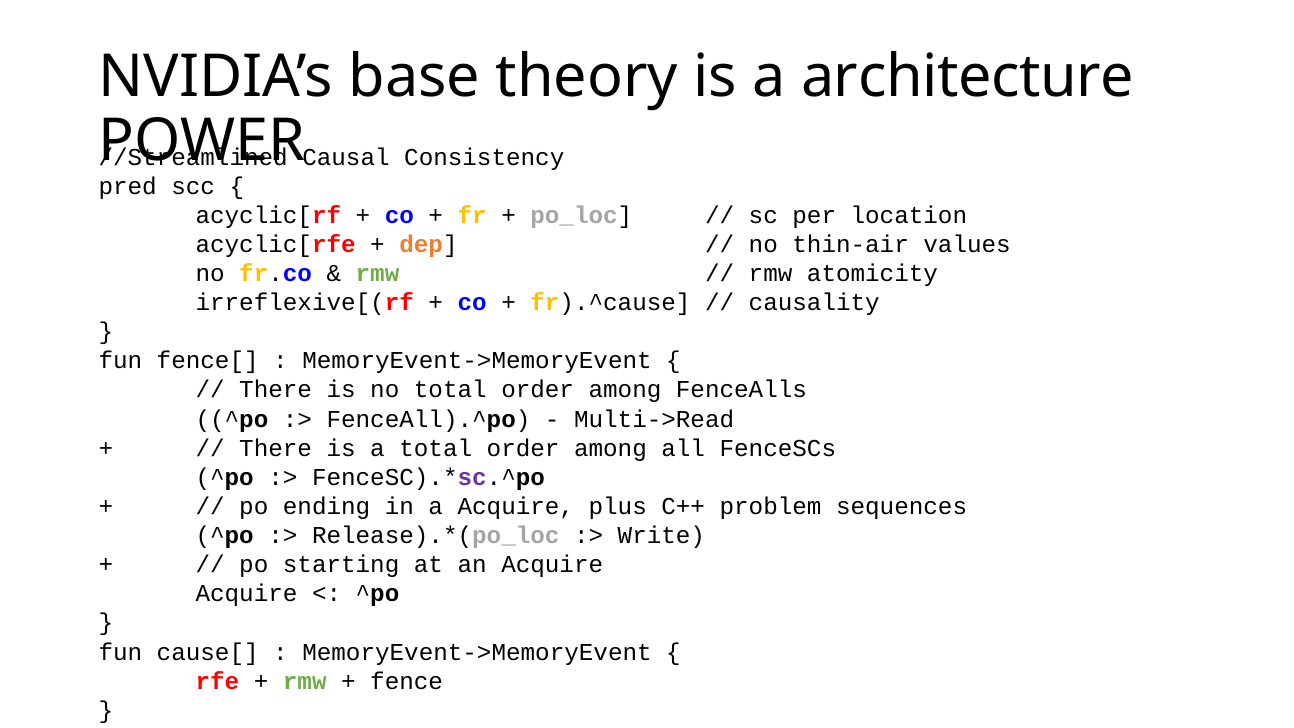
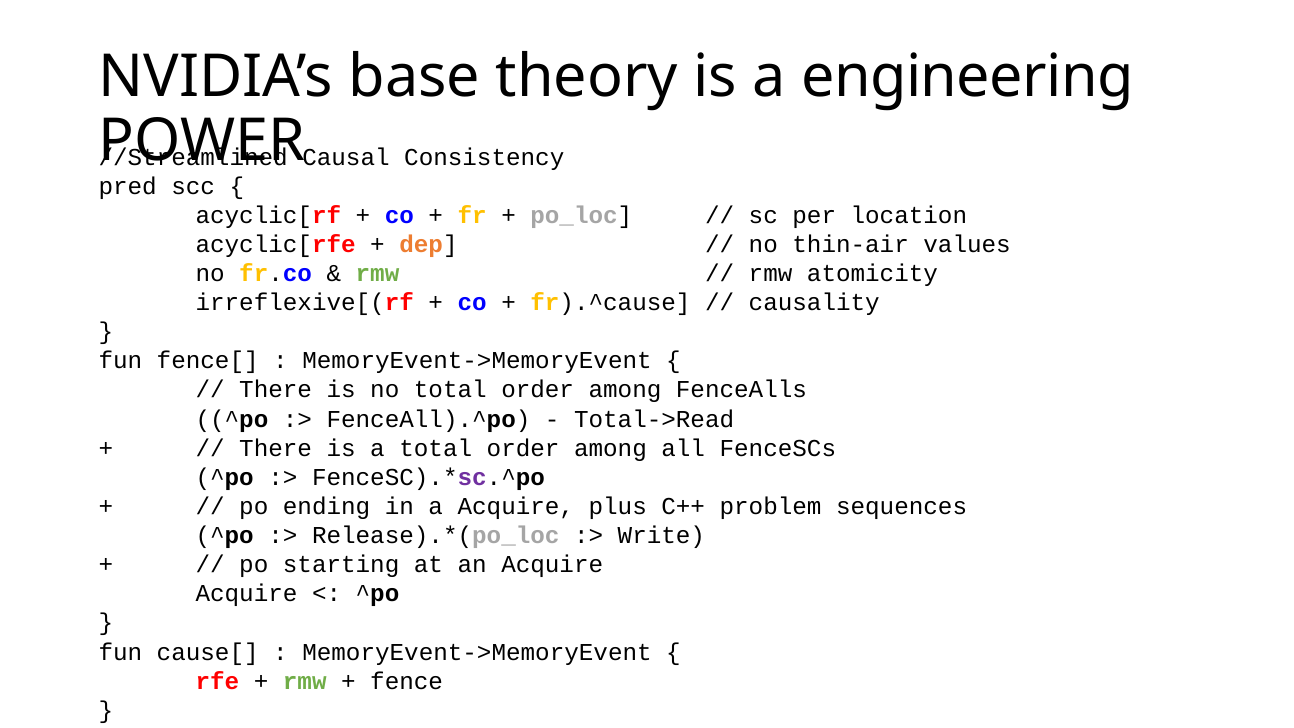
architecture: architecture -> engineering
Multi->Read: Multi->Read -> Total->Read
